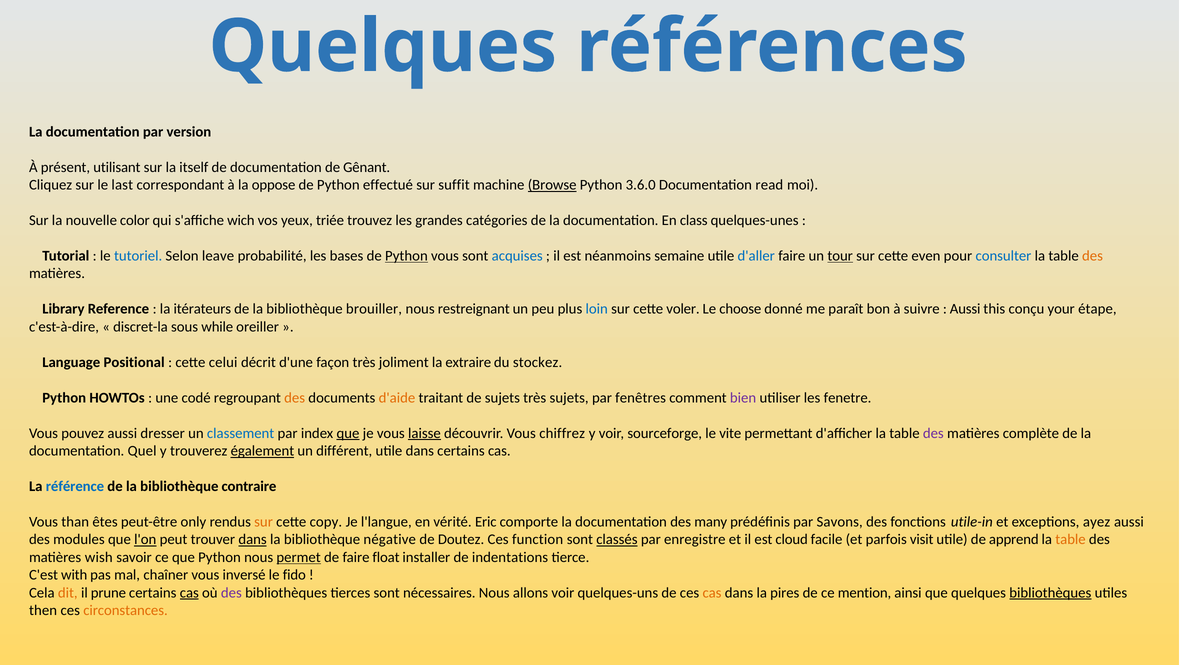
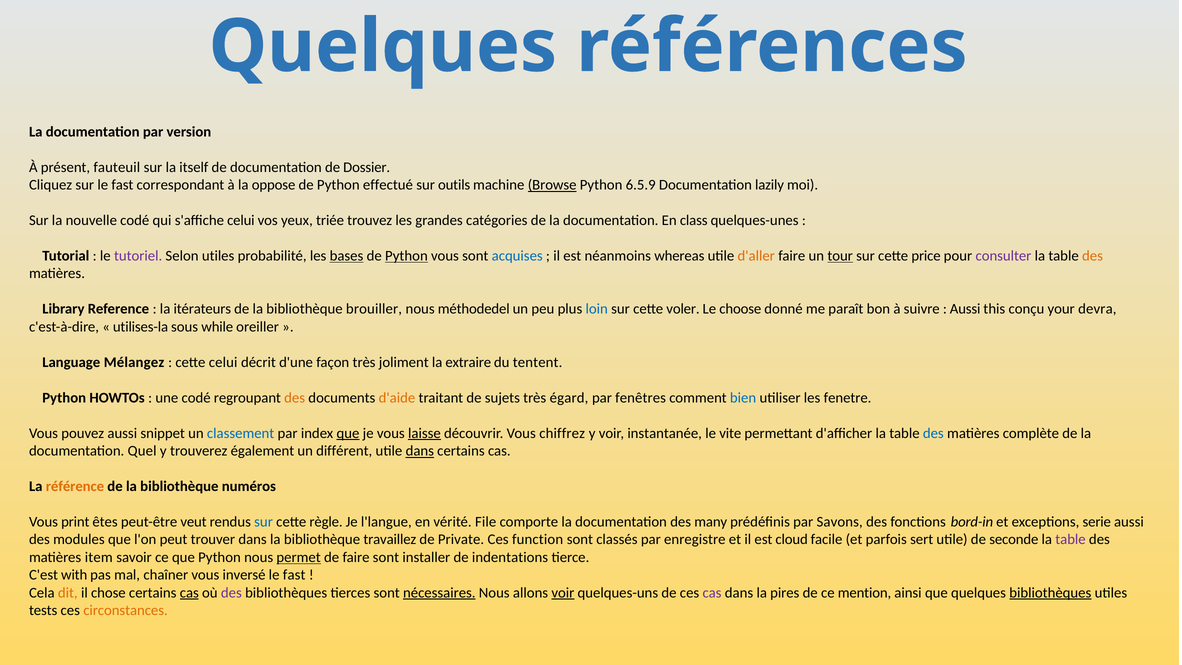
utilisant: utilisant -> fauteuil
Gênant: Gênant -> Dossier
sur le last: last -> fast
suffit: suffit -> outils
3.6.0: 3.6.0 -> 6.5.9
read: read -> lazily
nouvelle color: color -> codé
s'affiche wich: wich -> celui
tutoriel colour: blue -> purple
Selon leave: leave -> utiles
bases underline: none -> present
semaine: semaine -> whereas
d'aller colour: blue -> orange
even: even -> price
consulter colour: blue -> purple
restreignant: restreignant -> méthodedel
étape: étape -> devra
discret-la: discret-la -> utilises-la
Positional: Positional -> Mélangez
stockez: stockez -> tentent
très sujets: sujets -> égard
bien colour: purple -> blue
dresser: dresser -> snippet
sourceforge: sourceforge -> instantanée
des at (933, 433) colour: purple -> blue
également underline: present -> none
dans at (420, 451) underline: none -> present
référence colour: blue -> orange
contraire: contraire -> numéros
than: than -> print
only: only -> veut
sur at (264, 522) colour: orange -> blue
copy: copy -> règle
Eric: Eric -> File
utile-in: utile-in -> bord-in
ayez: ayez -> serie
l'on underline: present -> none
dans at (253, 540) underline: present -> none
négative: négative -> travaillez
Doutez: Doutez -> Private
classés underline: present -> none
visit: visit -> sert
apprend: apprend -> seconde
table at (1070, 540) colour: orange -> purple
wish: wish -> item
faire float: float -> sont
fido at (294, 575): fido -> fast
prune: prune -> chose
nécessaires underline: none -> present
voir at (563, 593) underline: none -> present
cas at (712, 593) colour: orange -> purple
then: then -> tests
